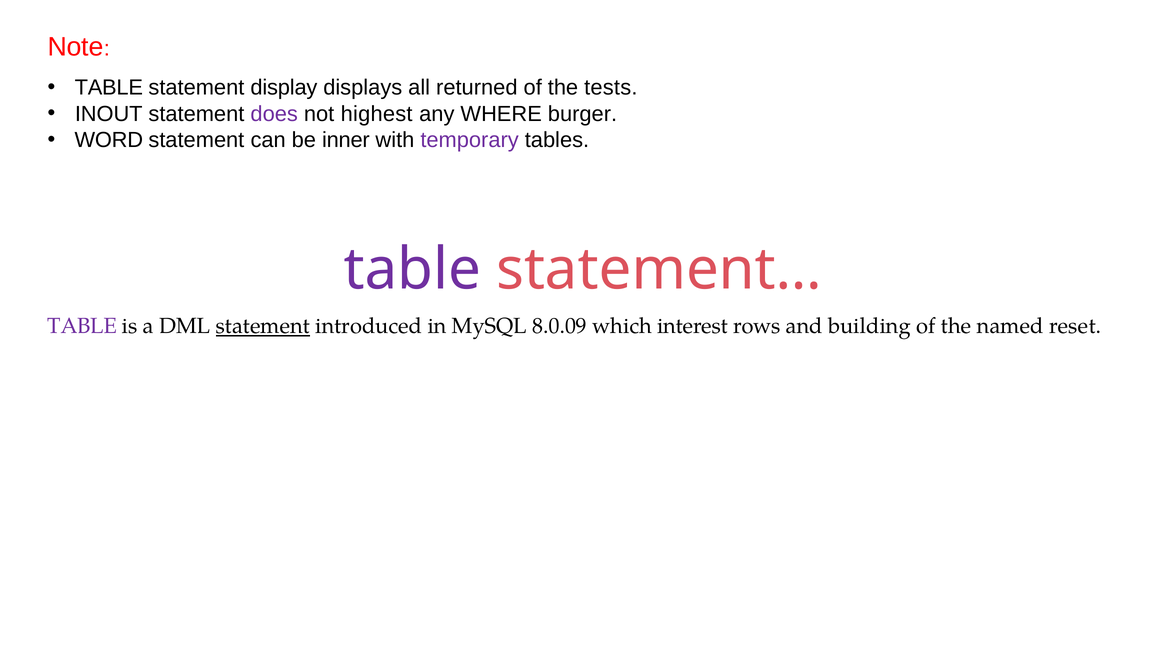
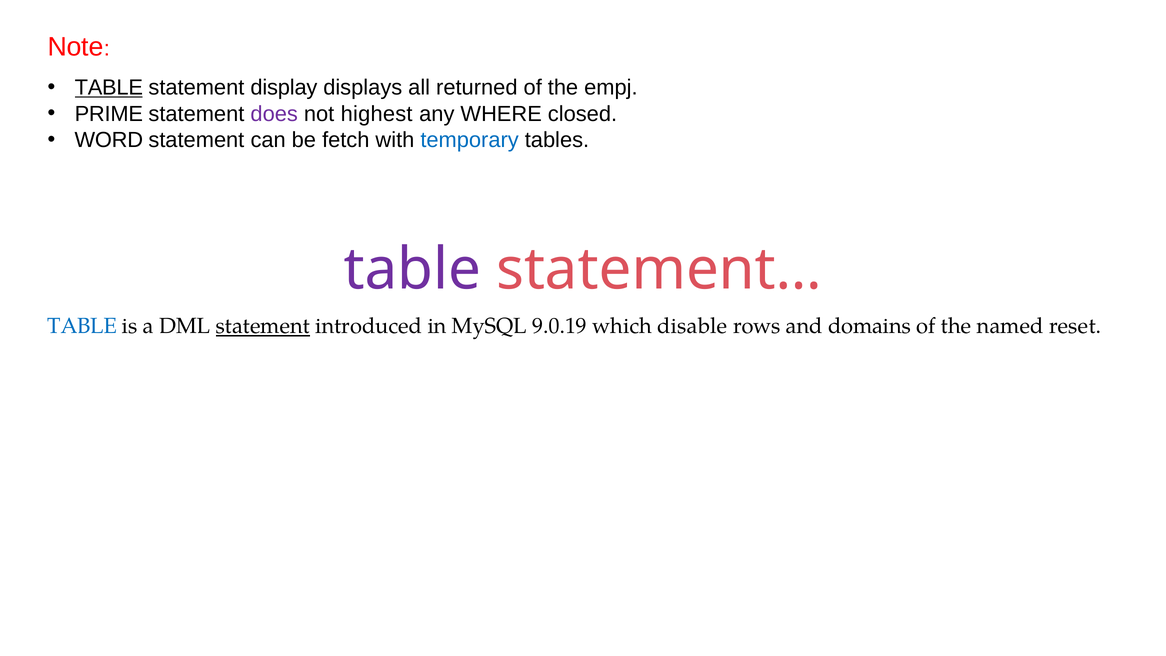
TABLE at (109, 88) underline: none -> present
tests: tests -> empj
INOUT: INOUT -> PRIME
burger: burger -> closed
inner: inner -> fetch
temporary colour: purple -> blue
TABLE at (82, 326) colour: purple -> blue
8.0.09: 8.0.09 -> 9.0.19
interest: interest -> disable
building: building -> domains
